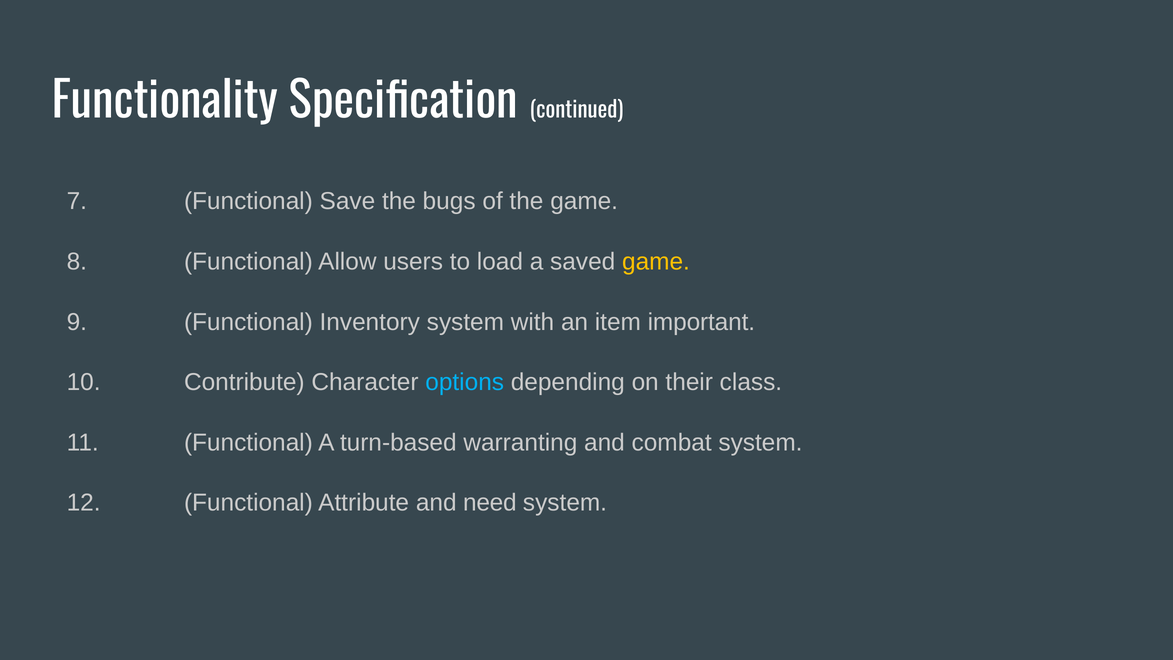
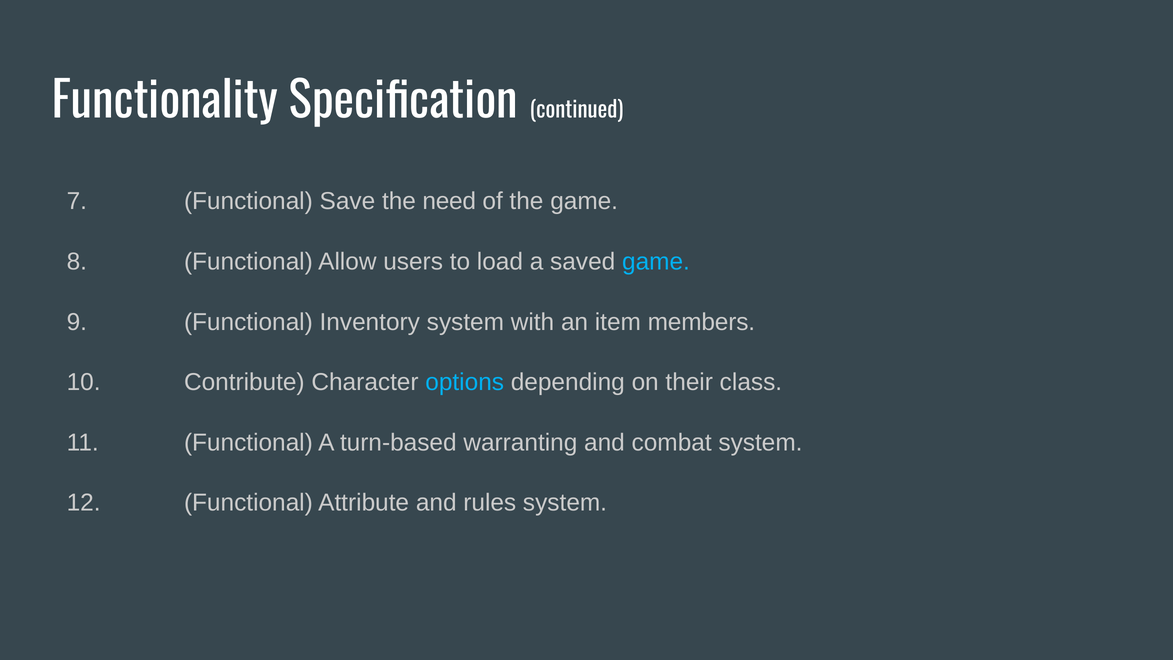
bugs: bugs -> need
game at (656, 262) colour: yellow -> light blue
important: important -> members
need: need -> rules
